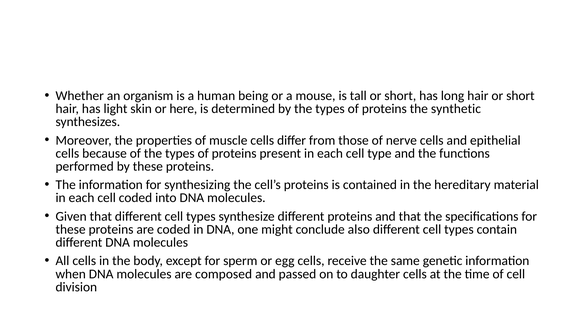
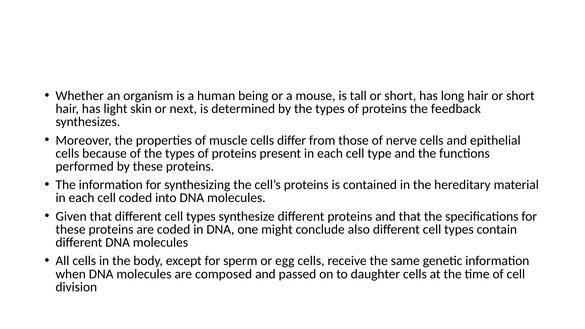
here: here -> next
synthetic: synthetic -> feedback
